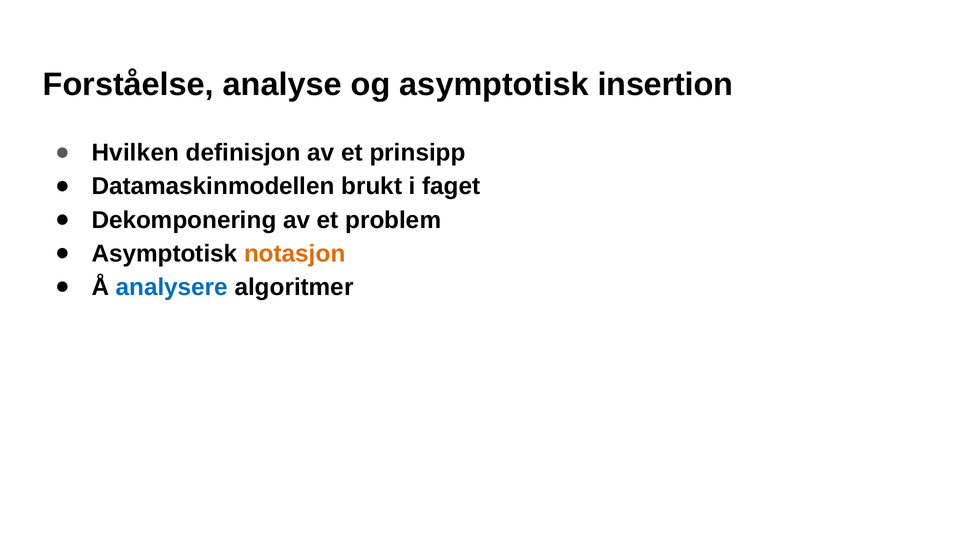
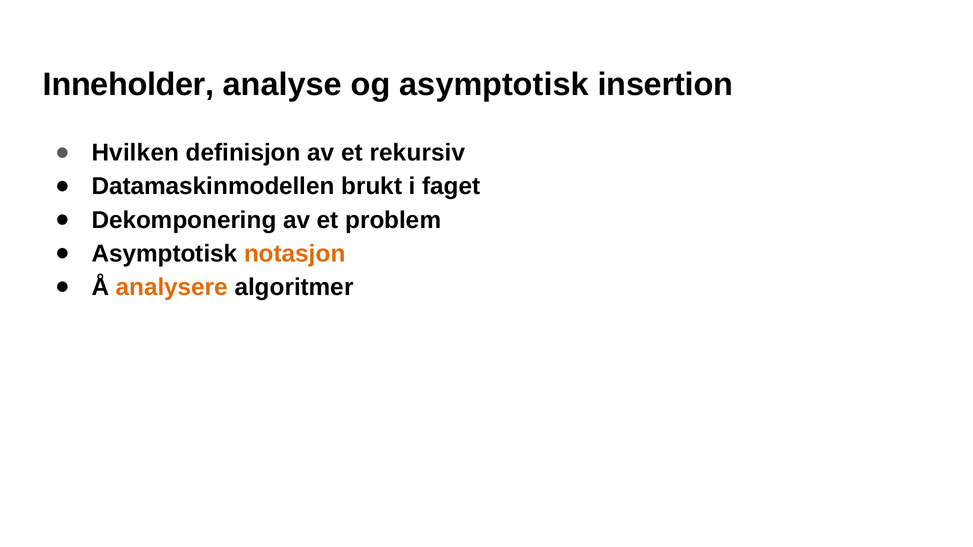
Forståelse: Forståelse -> Inneholder
prinsipp: prinsipp -> rekursiv
analysere colour: blue -> orange
